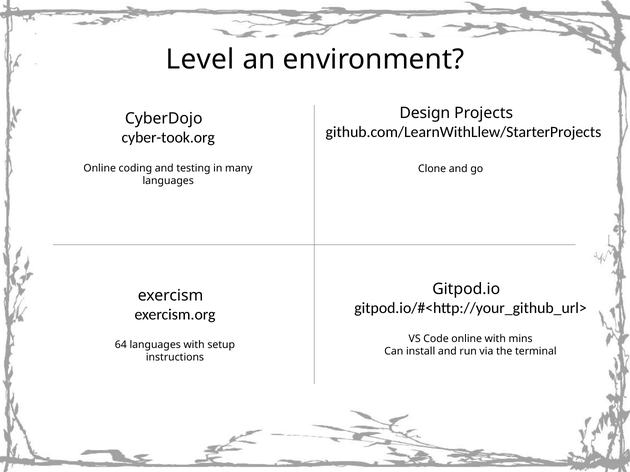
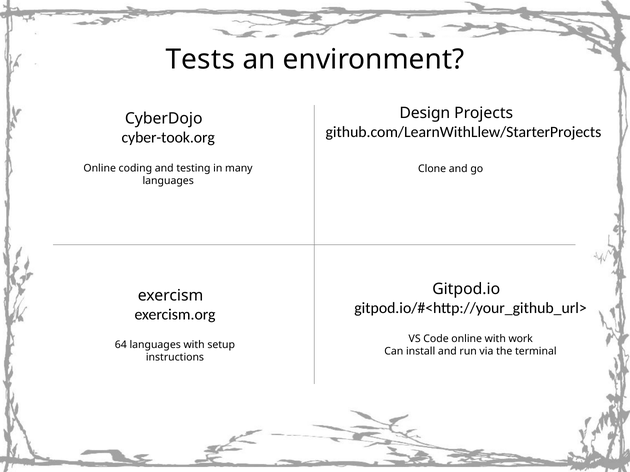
Level: Level -> Tests
mins: mins -> work
